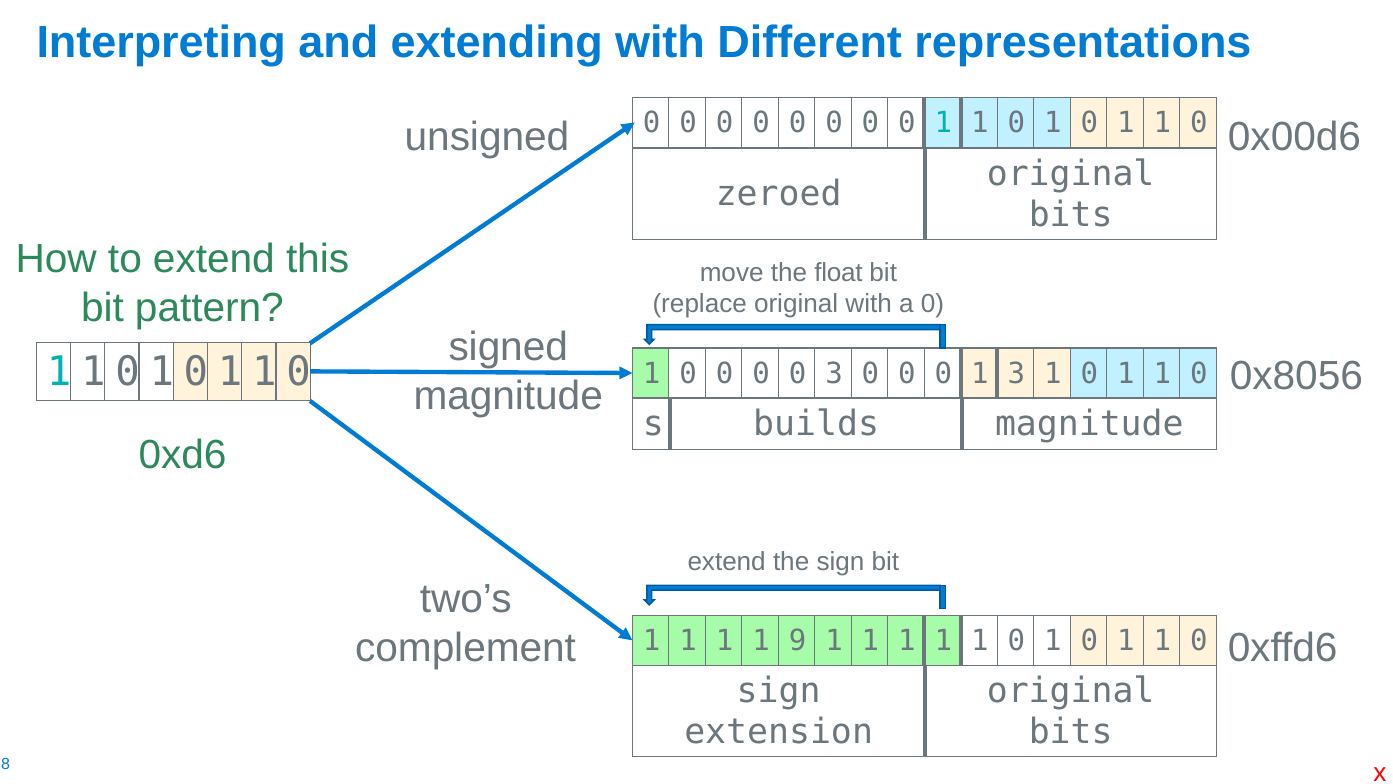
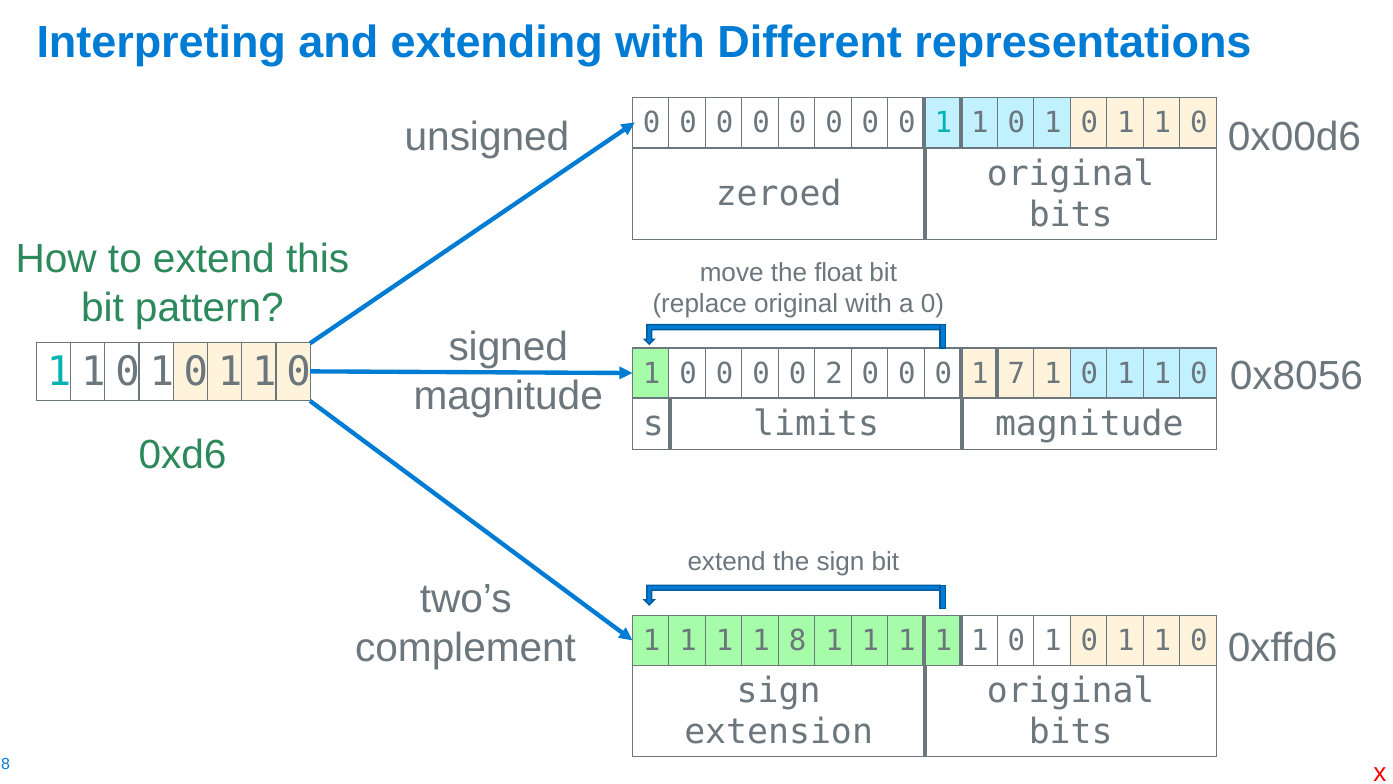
0 3: 3 -> 2
1 3: 3 -> 7
builds: builds -> limits
9: 9 -> 8
